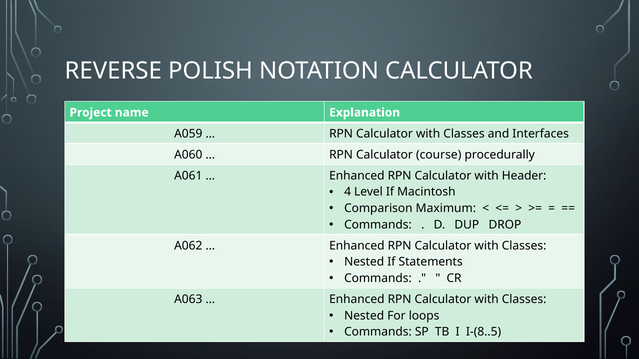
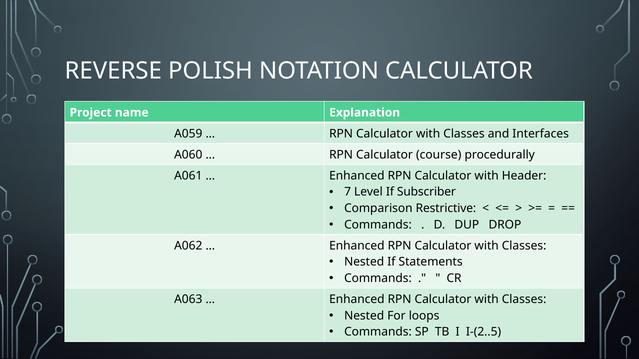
4: 4 -> 7
Macintosh: Macintosh -> Subscriber
Maximum: Maximum -> Restrictive
I-(8..5: I-(8..5 -> I-(2..5
